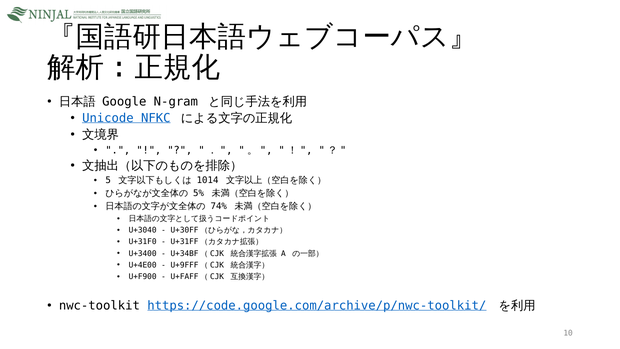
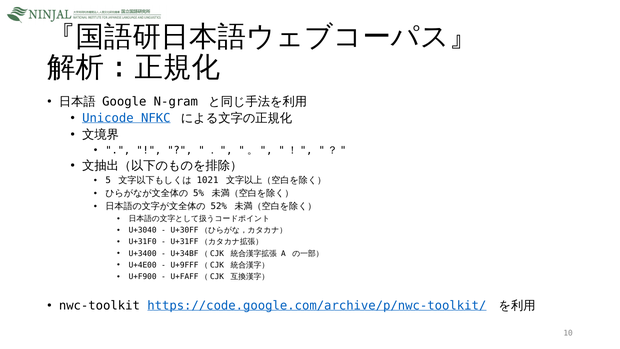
1014: 1014 -> 1021
74%: 74% -> 52%
